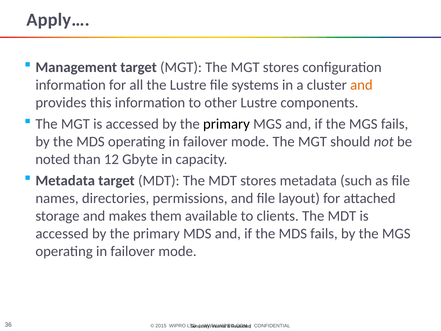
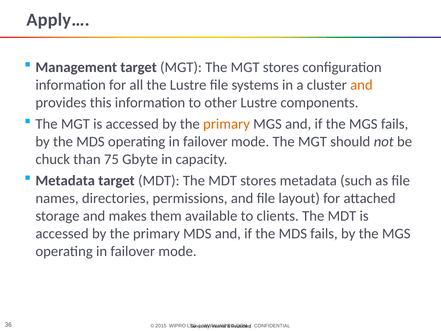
primary at (226, 124) colour: black -> orange
noted: noted -> chuck
12: 12 -> 75
